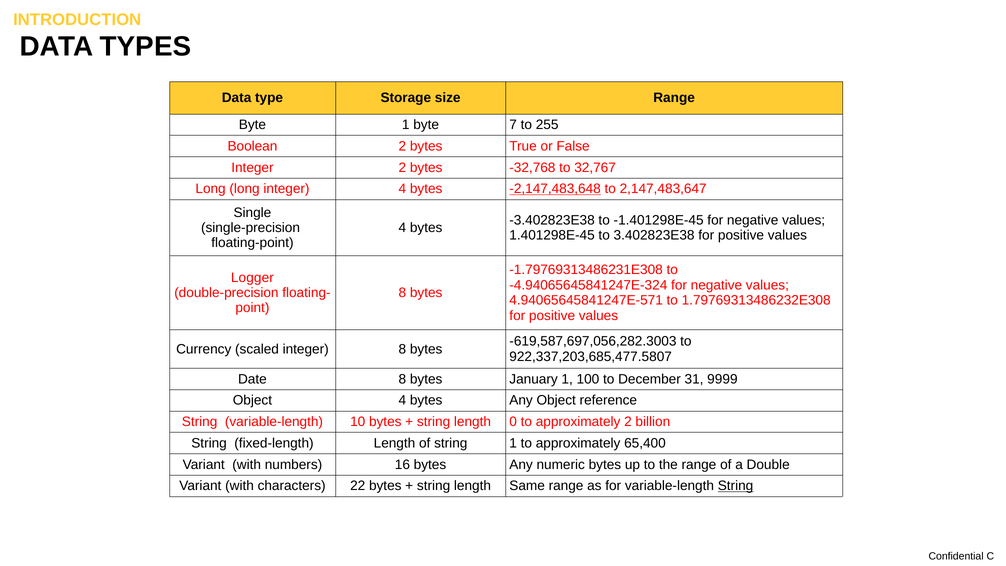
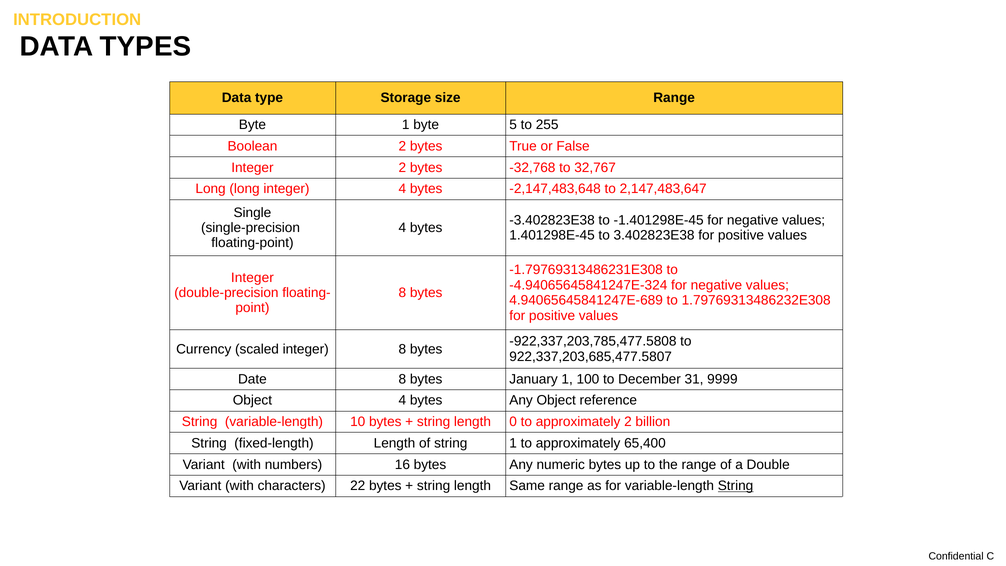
7: 7 -> 5
-2,147,483,648 underline: present -> none
Logger at (252, 277): Logger -> Integer
4.94065645841247E-571: 4.94065645841247E-571 -> 4.94065645841247E-689
-619,587,697,056,282.3003: -619,587,697,056,282.3003 -> -922,337,203,785,477.5808
